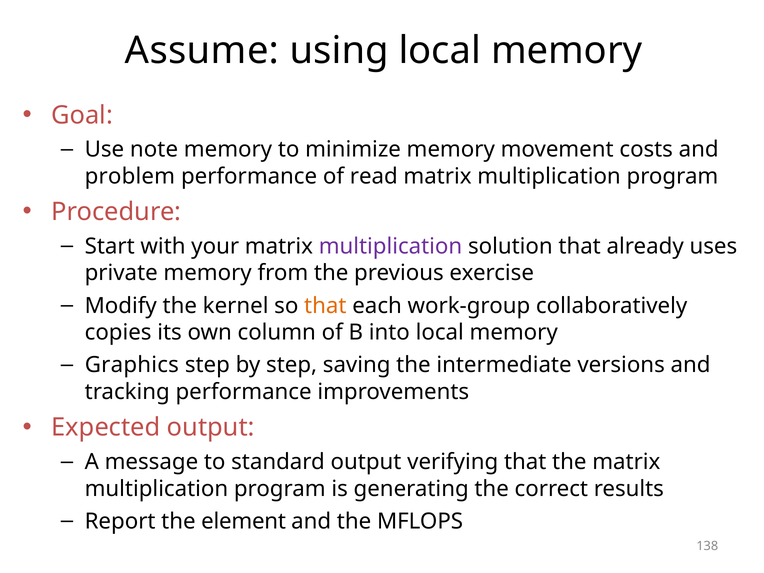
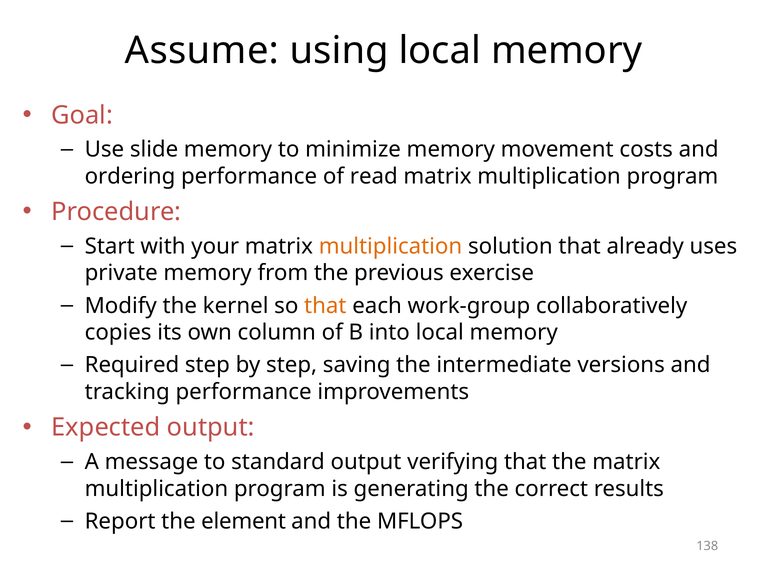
note: note -> slide
problem: problem -> ordering
multiplication at (390, 246) colour: purple -> orange
Graphics: Graphics -> Required
